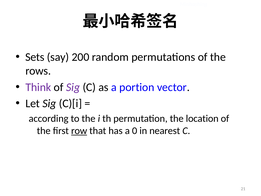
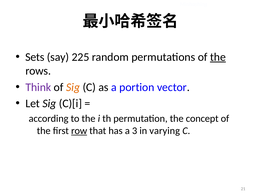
200: 200 -> 225
the at (218, 57) underline: none -> present
Sig at (73, 87) colour: purple -> orange
location: location -> concept
0: 0 -> 3
nearest: nearest -> varying
